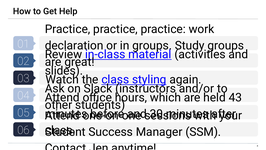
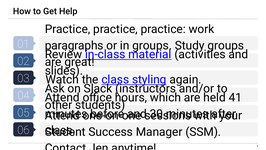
declaration: declaration -> paragraphs
43: 43 -> 41
